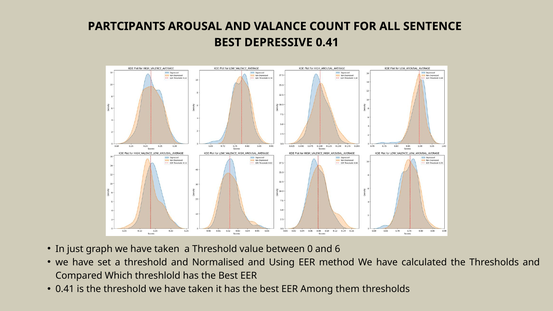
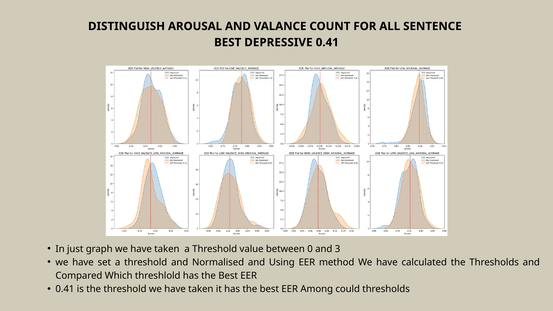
PARTCIPANTS: PARTCIPANTS -> DISTINGUISH
6: 6 -> 3
them: them -> could
